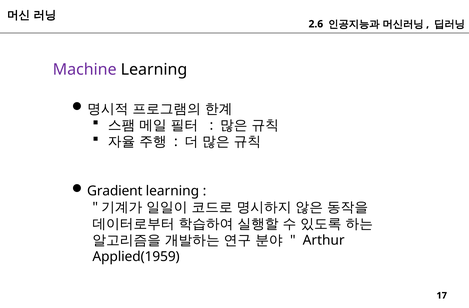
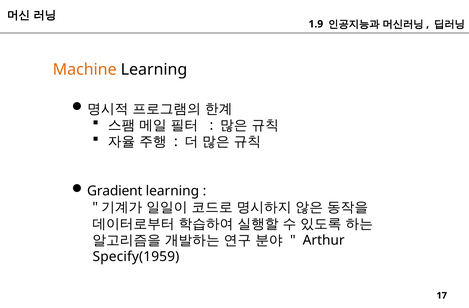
2.6: 2.6 -> 1.9
Machine colour: purple -> orange
Applied(1959: Applied(1959 -> Specify(1959
